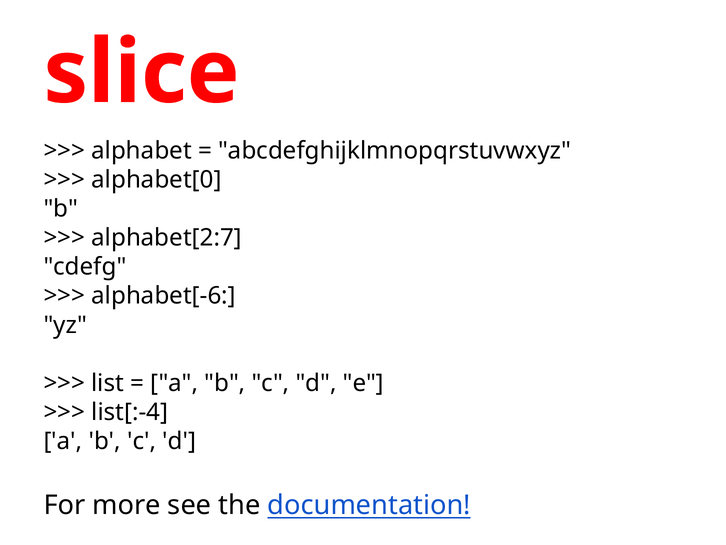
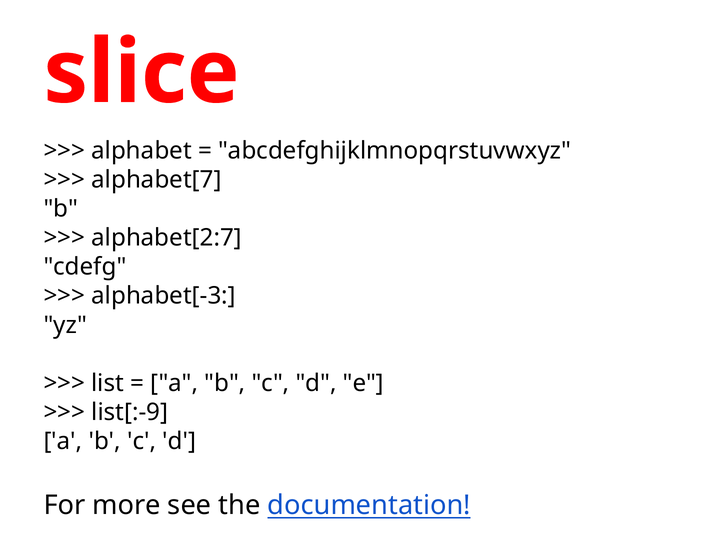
alphabet[0: alphabet[0 -> alphabet[7
alphabet[-6: alphabet[-6 -> alphabet[-3
list[:-4: list[:-4 -> list[:-9
